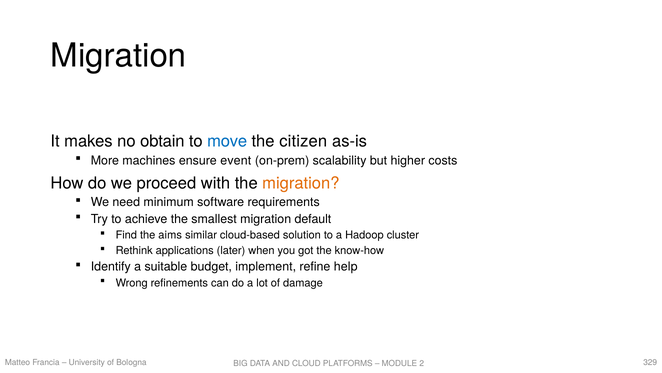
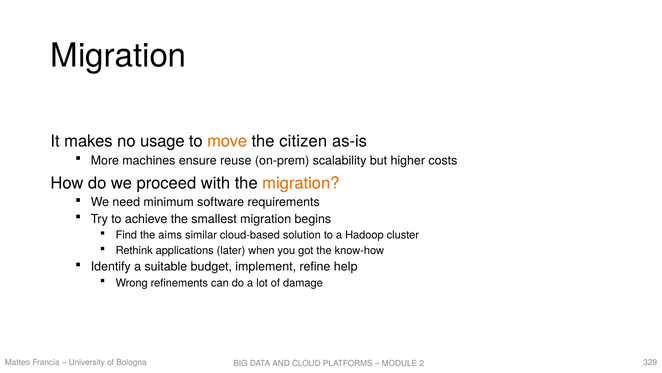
obtain: obtain -> usage
move colour: blue -> orange
event: event -> reuse
default: default -> begins
